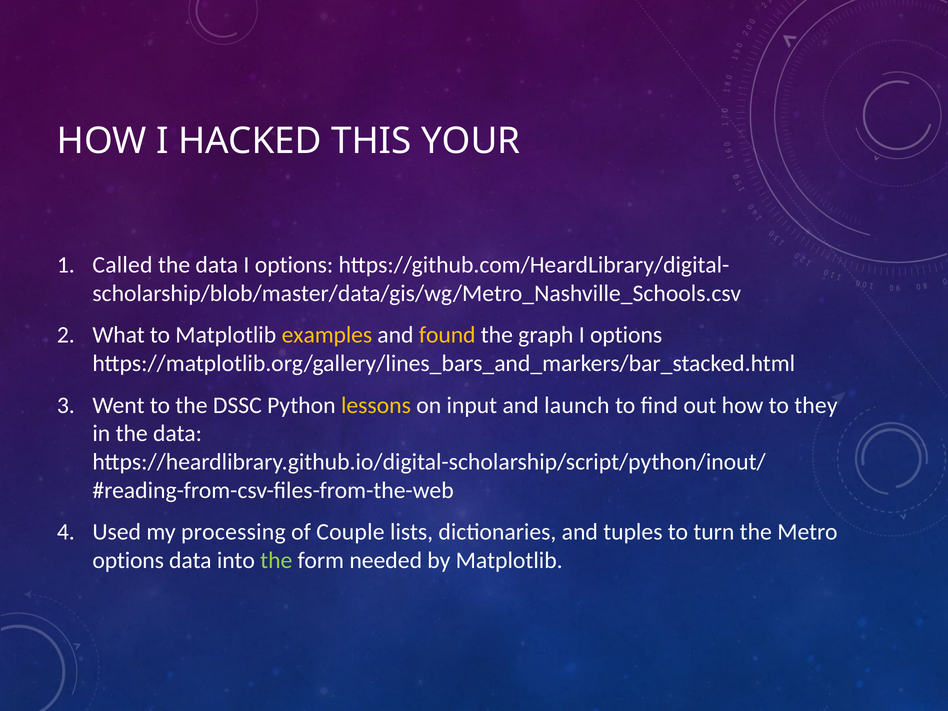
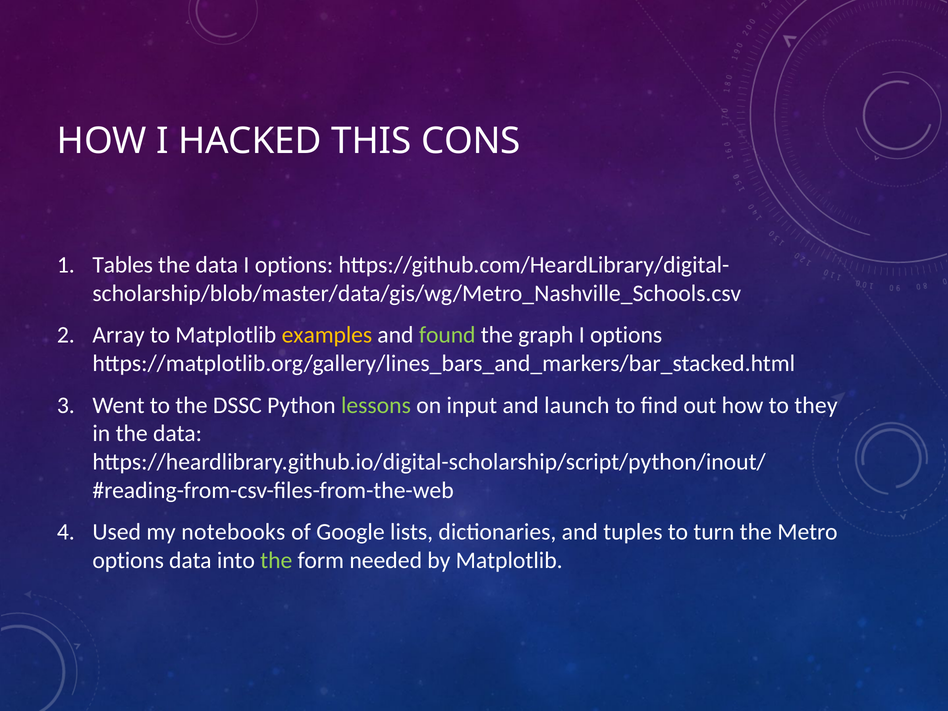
YOUR: YOUR -> CONS
Called: Called -> Tables
What: What -> Array
found colour: yellow -> light green
lessons colour: yellow -> light green
processing: processing -> notebooks
Couple: Couple -> Google
